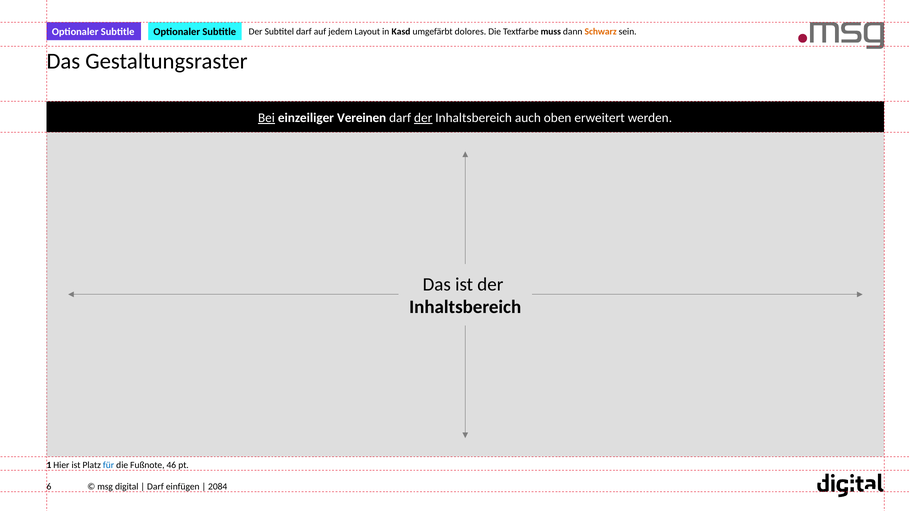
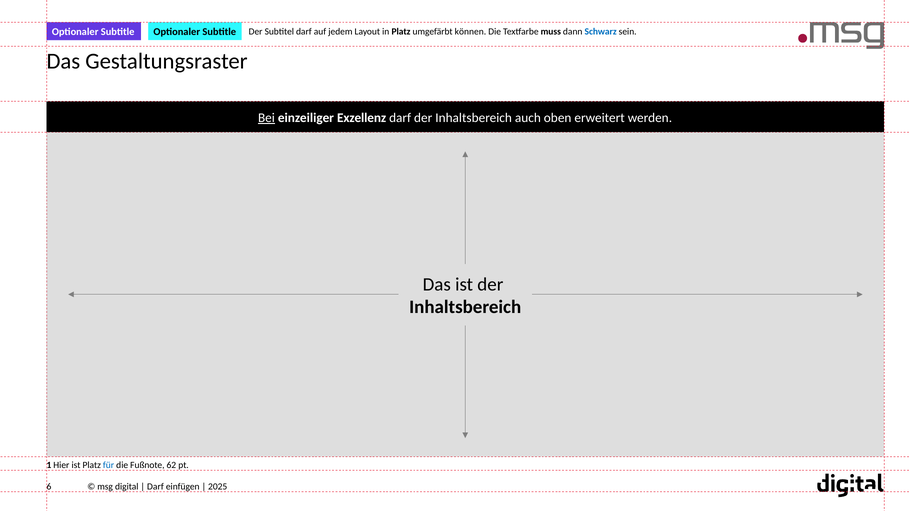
in Kasd: Kasd -> Platz
dolores: dolores -> können
Schwarz colour: orange -> blue
Vereinen: Vereinen -> Exzellenz
der at (423, 118) underline: present -> none
46: 46 -> 62
2084: 2084 -> 2025
